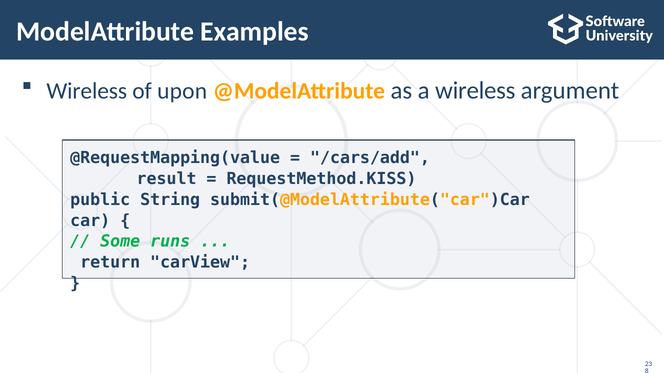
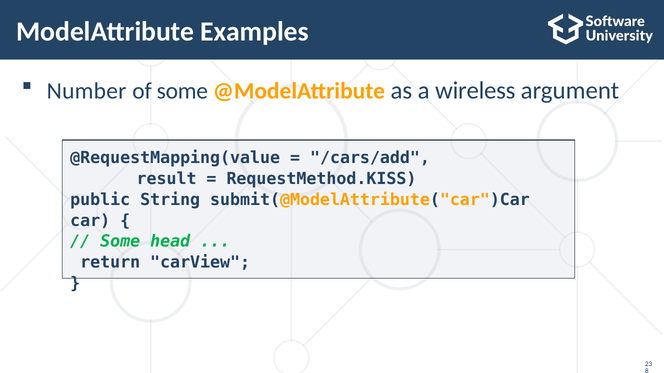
Wireless at (87, 91): Wireless -> Number
of upon: upon -> some
runs: runs -> head
